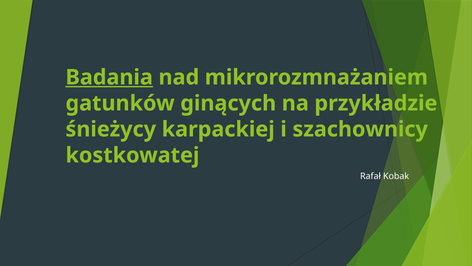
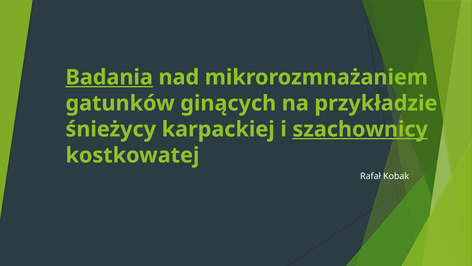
szachownicy underline: none -> present
